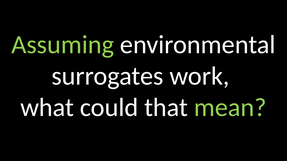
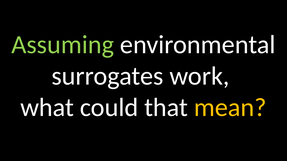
mean colour: light green -> yellow
